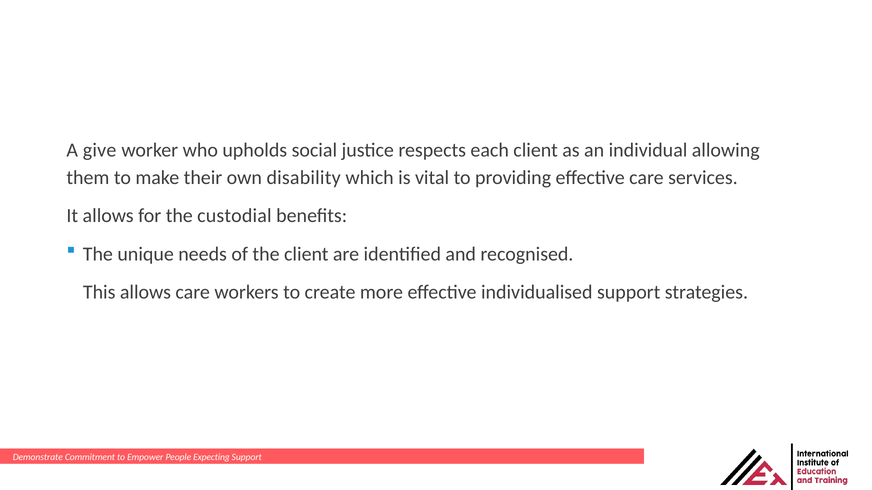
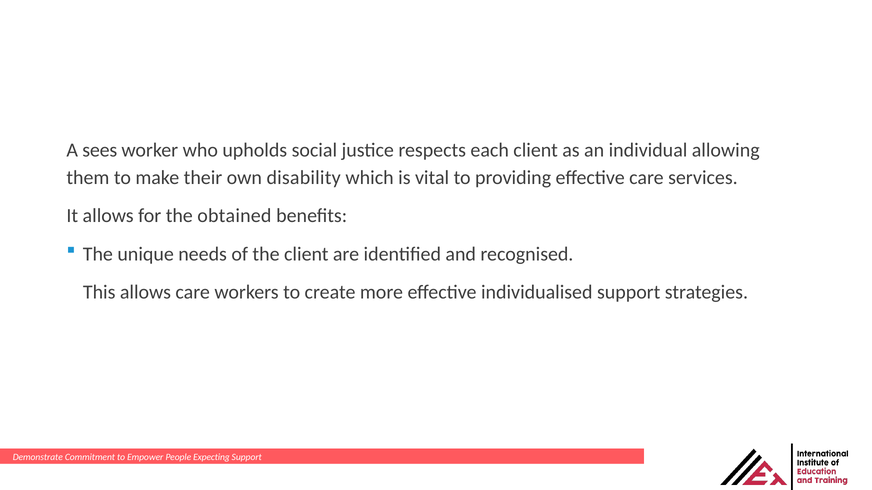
give: give -> sees
custodial: custodial -> obtained
